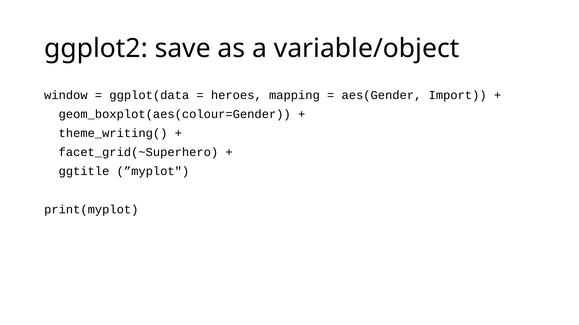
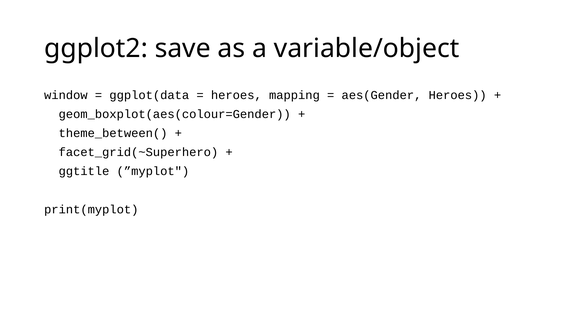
aes(Gender Import: Import -> Heroes
theme_writing(: theme_writing( -> theme_between(
